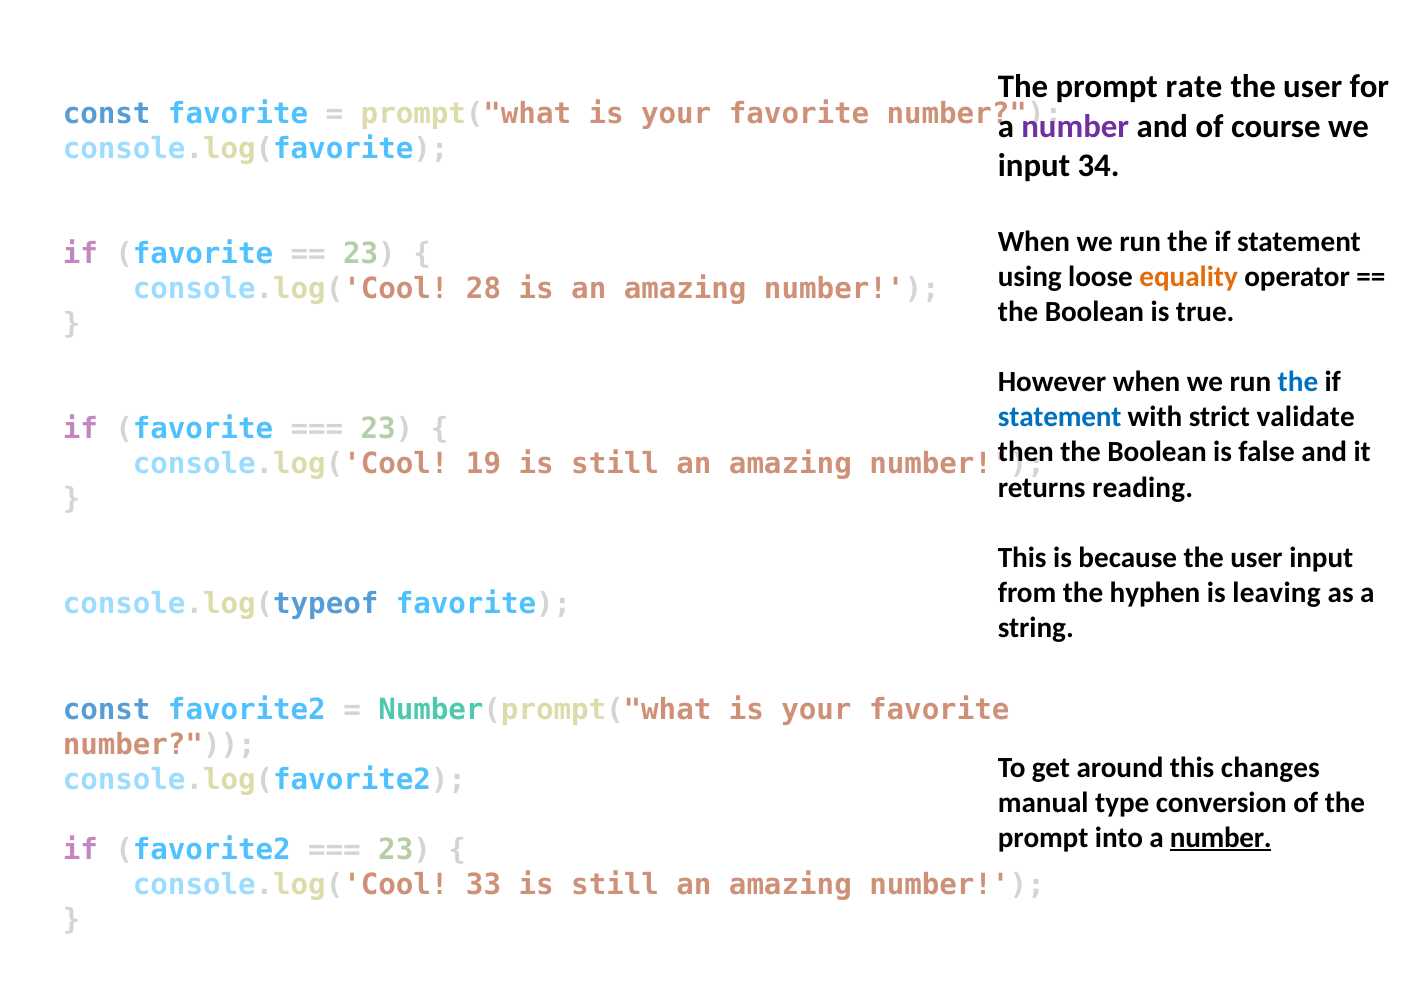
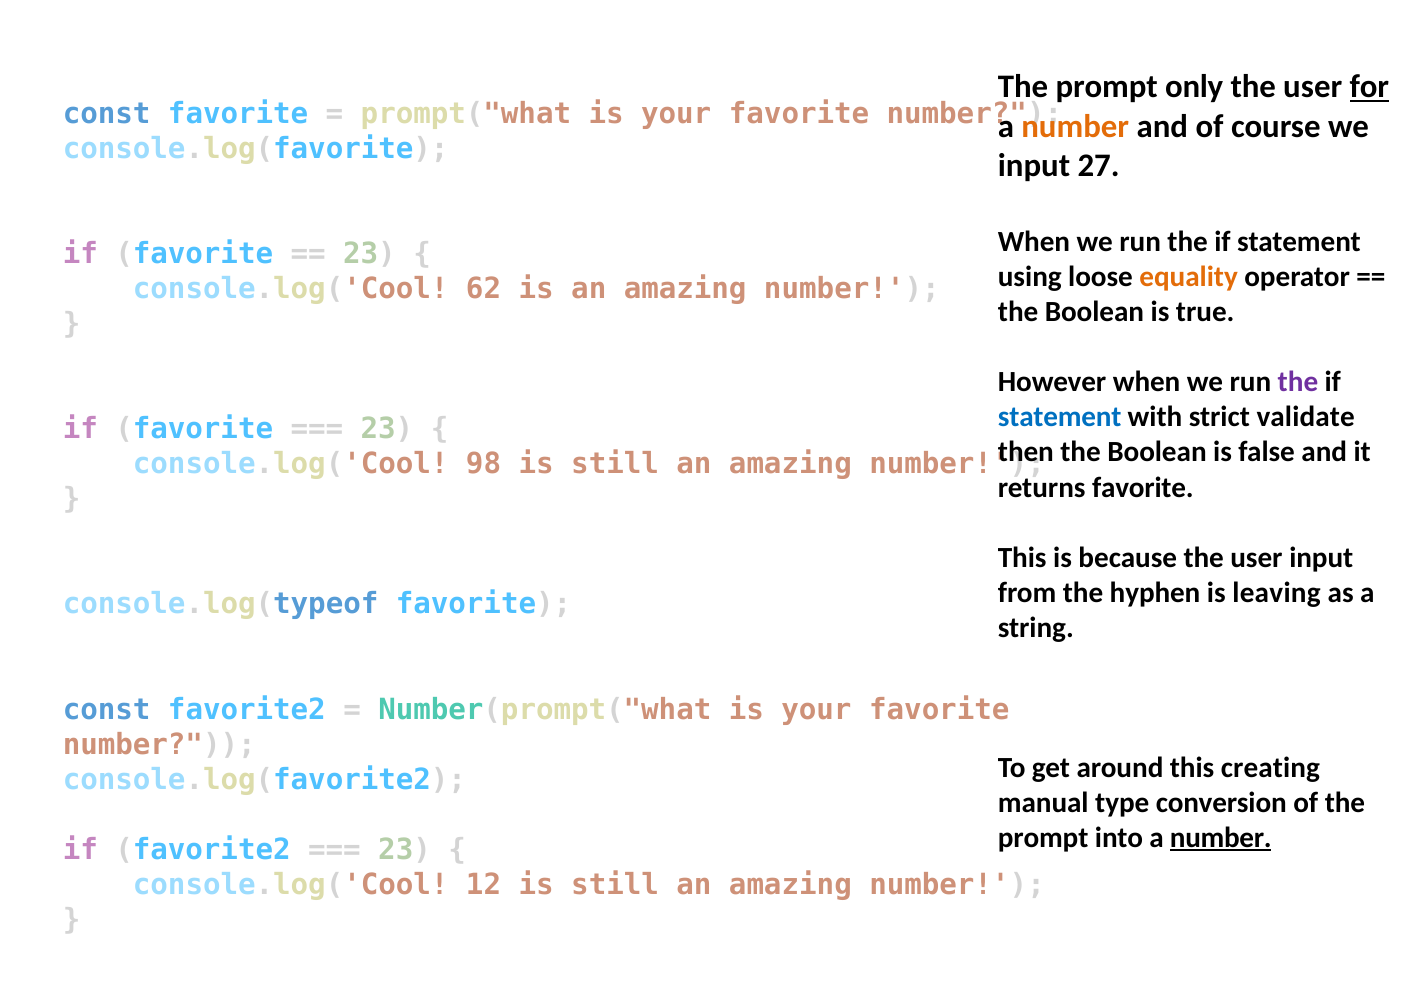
rate: rate -> only
for underline: none -> present
number at (1075, 126) colour: purple -> orange
34: 34 -> 27
28: 28 -> 62
the at (1298, 382) colour: blue -> purple
19: 19 -> 98
returns reading: reading -> favorite
changes: changes -> creating
33: 33 -> 12
